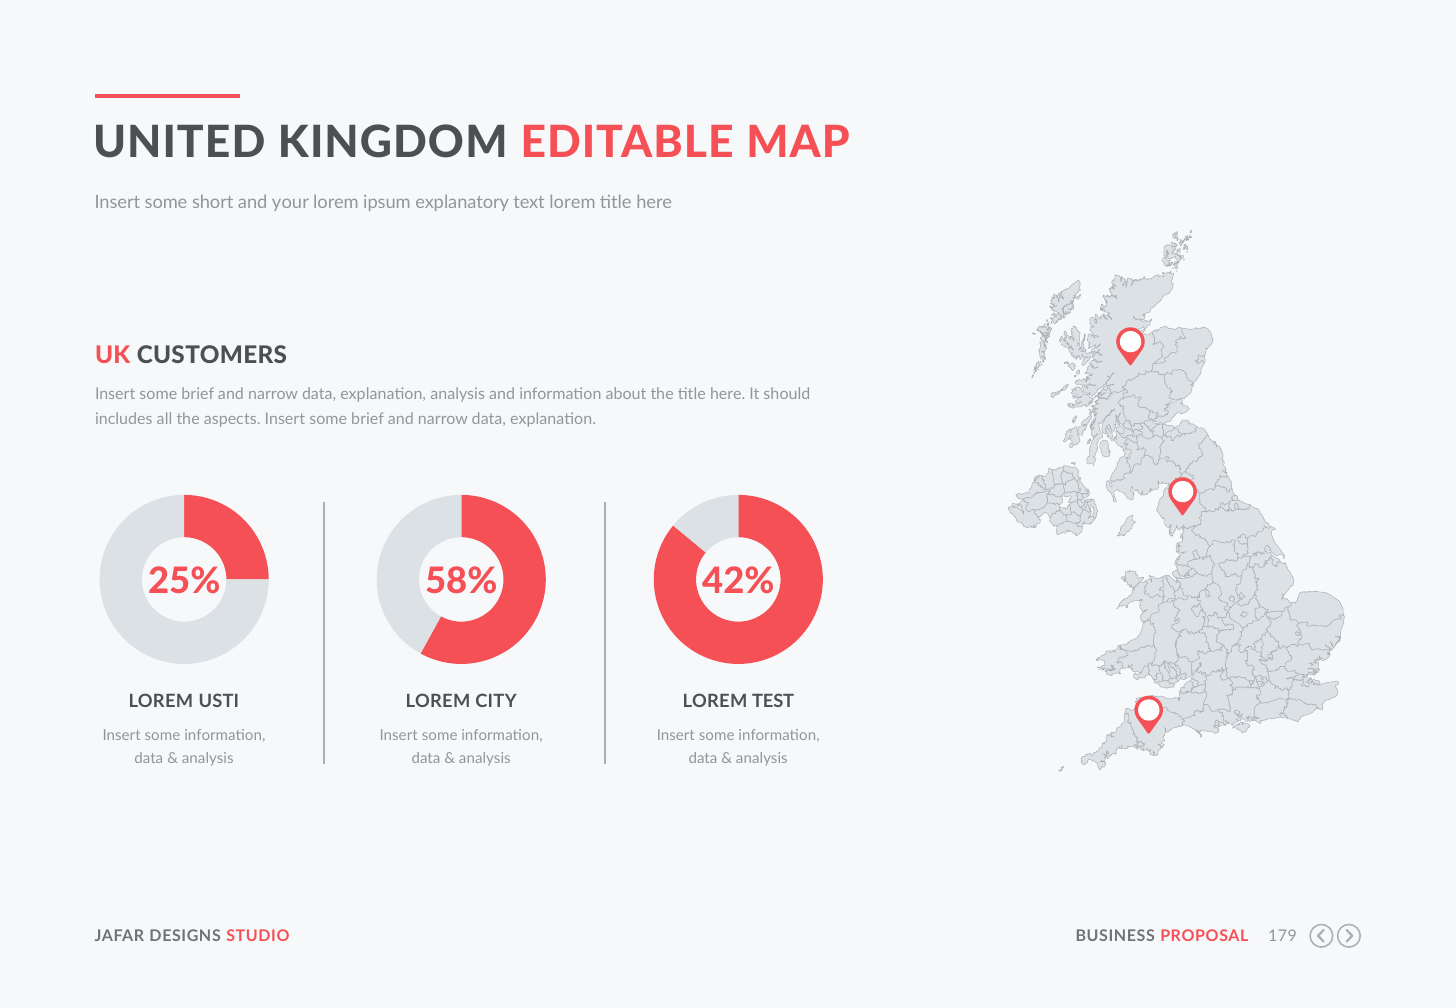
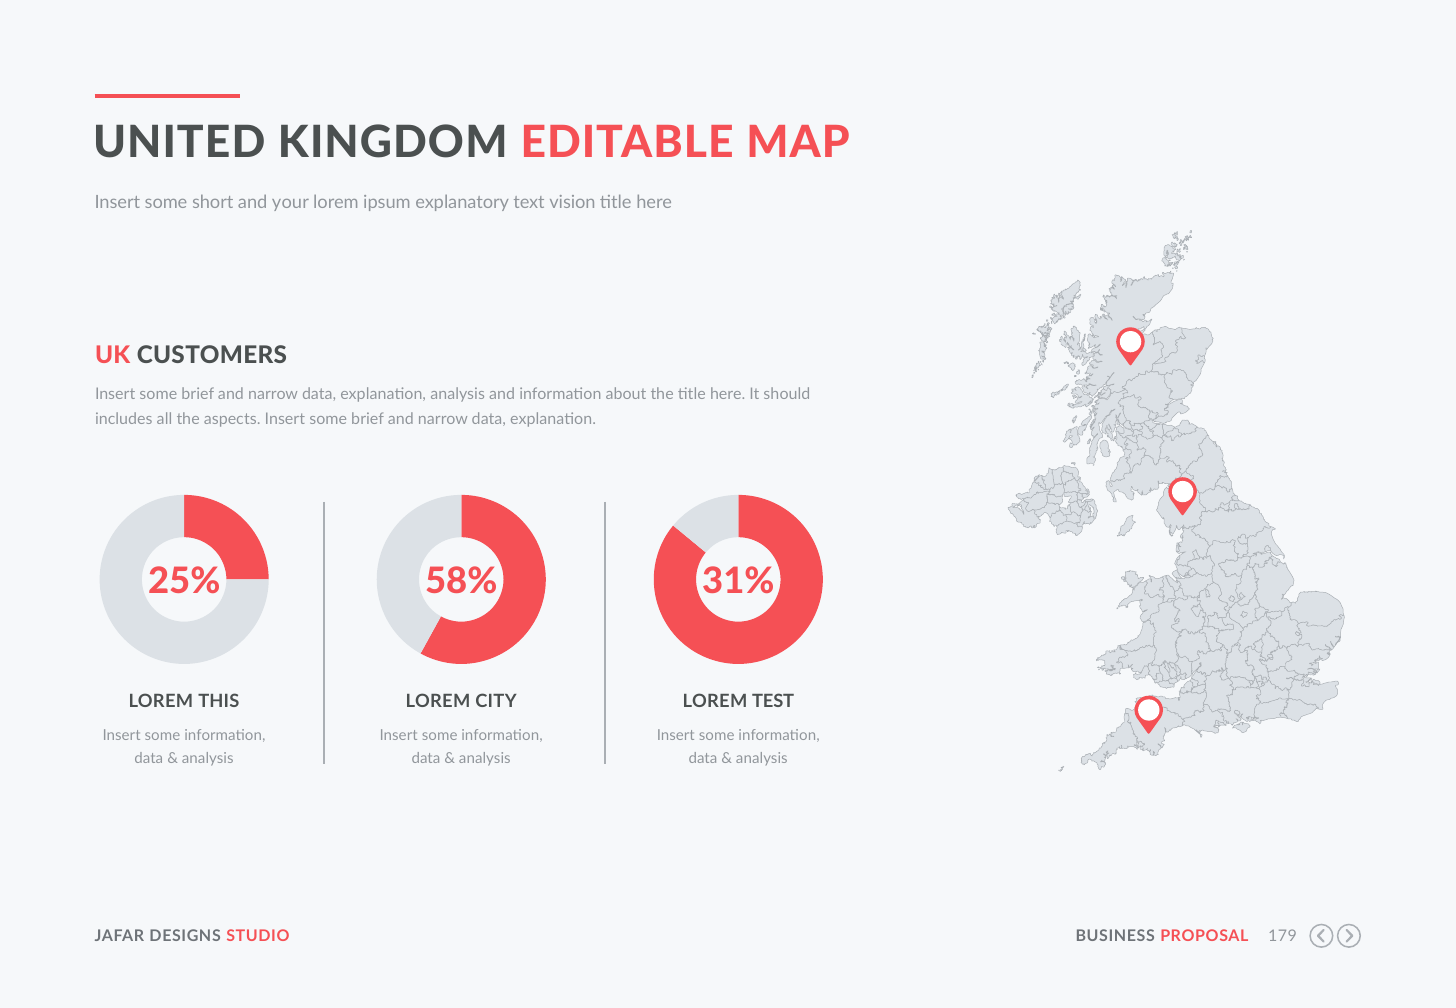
text lorem: lorem -> vision
42%: 42% -> 31%
USTI: USTI -> THIS
